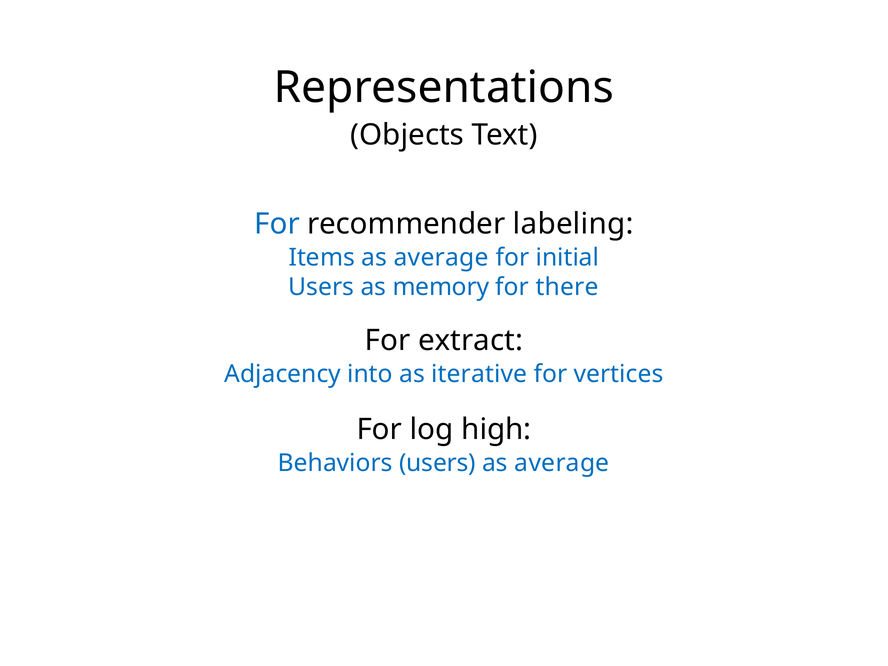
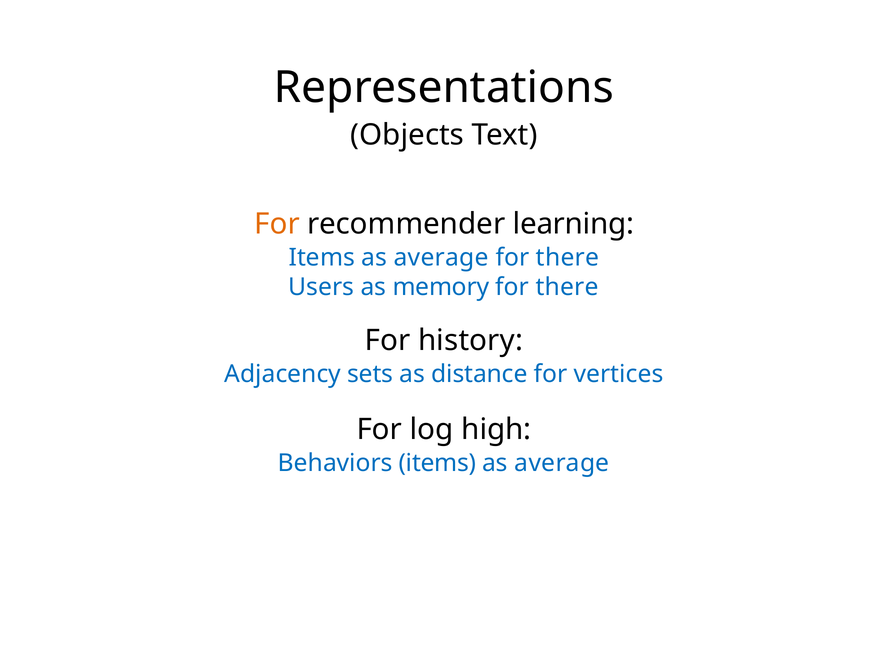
For at (277, 224) colour: blue -> orange
labeling: labeling -> learning
initial at (568, 258): initial -> there
extract: extract -> history
into: into -> sets
iterative: iterative -> distance
Behaviors users: users -> items
